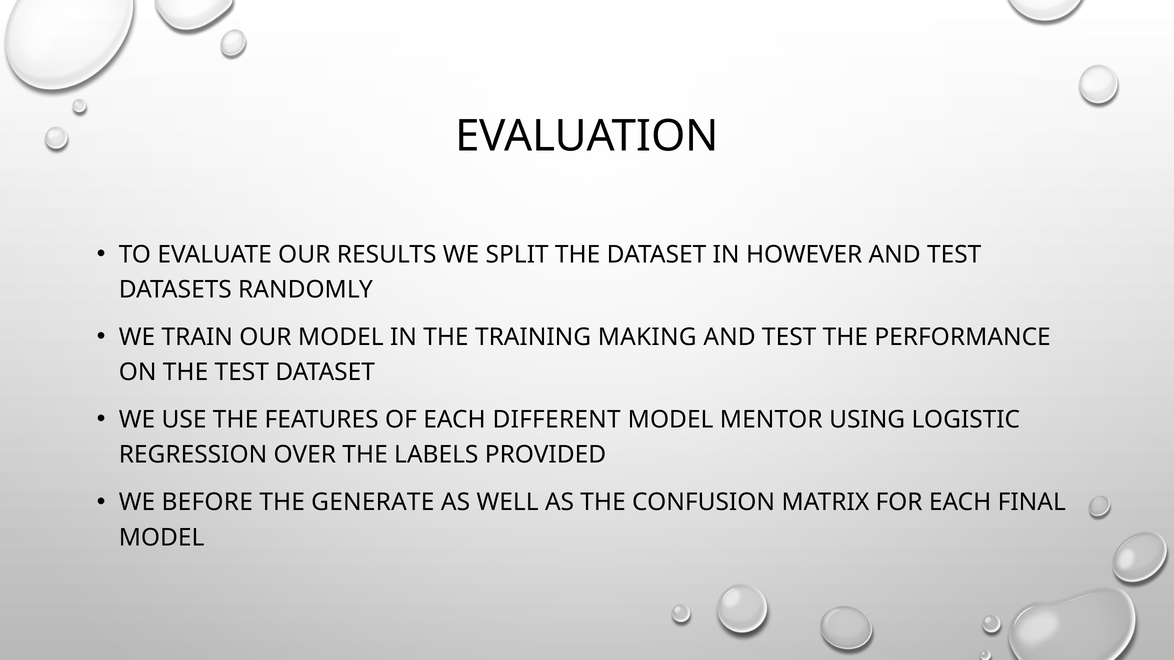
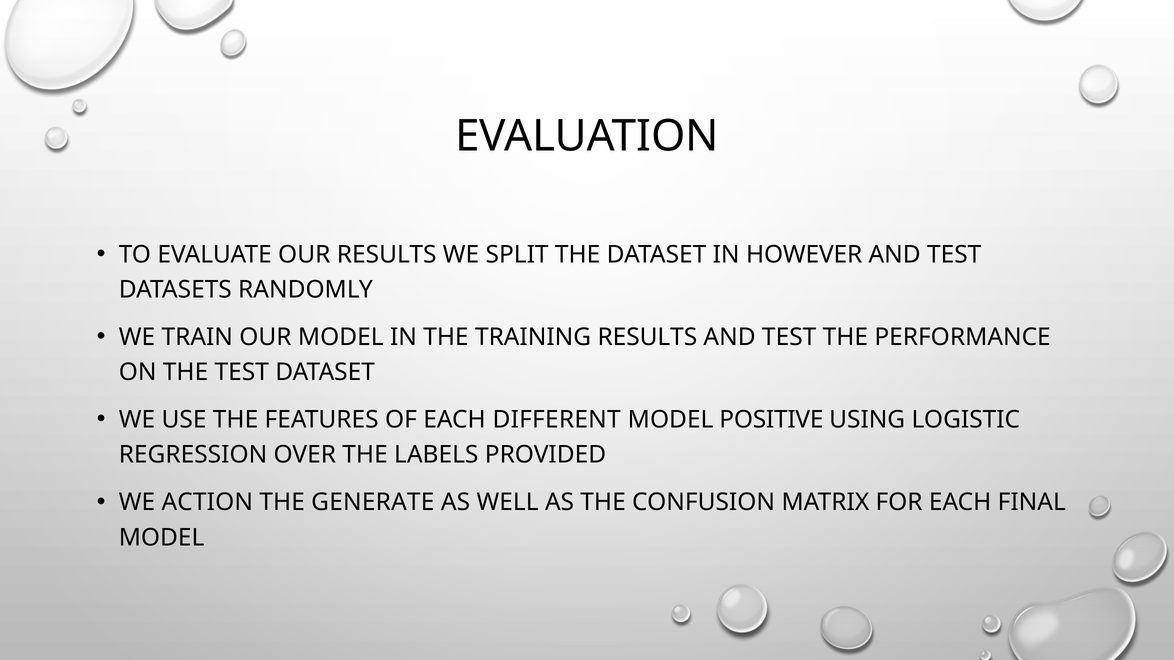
TRAINING MAKING: MAKING -> RESULTS
MENTOR: MENTOR -> POSITIVE
BEFORE: BEFORE -> ACTION
